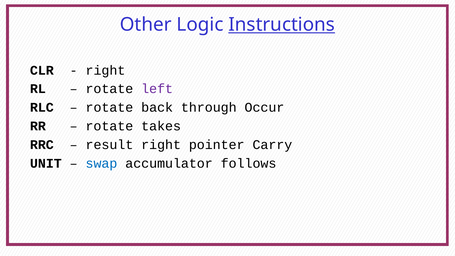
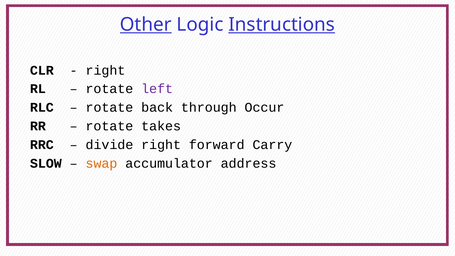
Other underline: none -> present
result: result -> divide
pointer: pointer -> forward
UNIT: UNIT -> SLOW
swap colour: blue -> orange
follows: follows -> address
